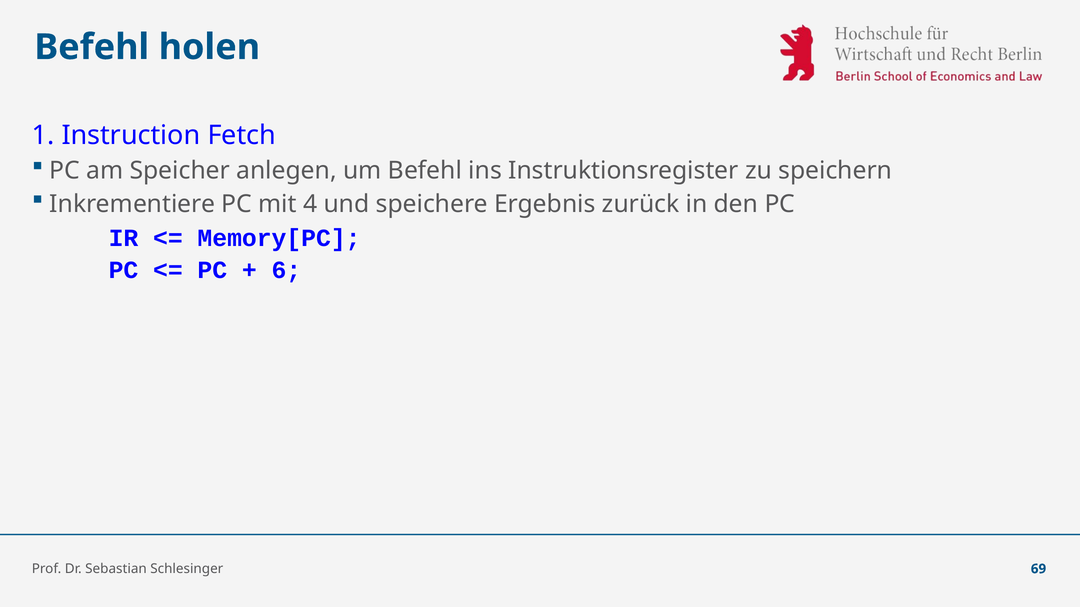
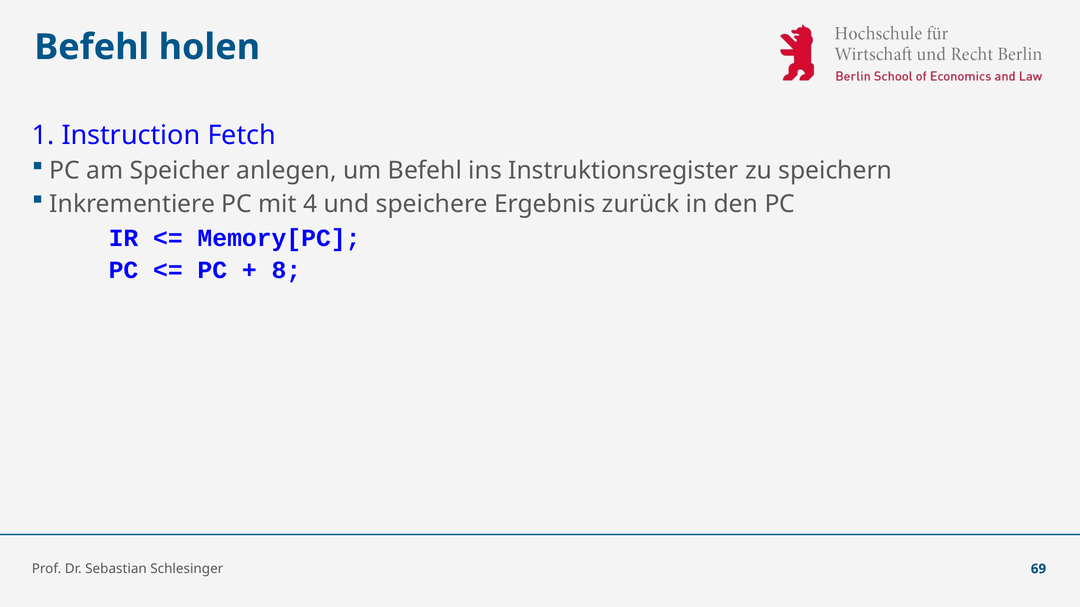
6: 6 -> 8
